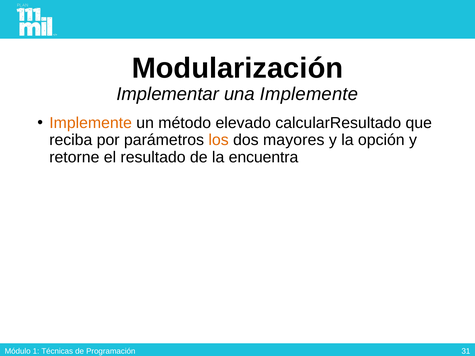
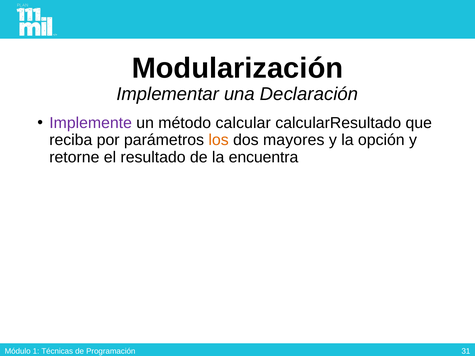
una Implemente: Implemente -> Declaración
Implemente at (91, 123) colour: orange -> purple
elevado: elevado -> calcular
